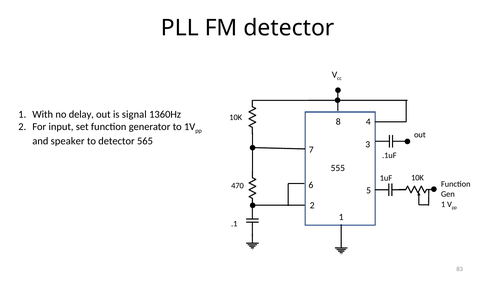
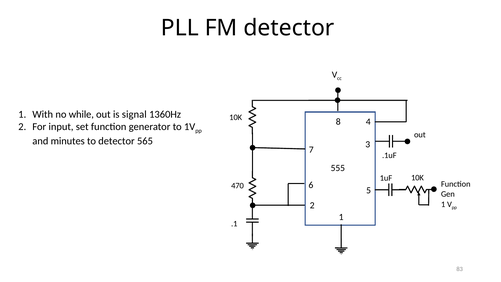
delay: delay -> while
speaker: speaker -> minutes
